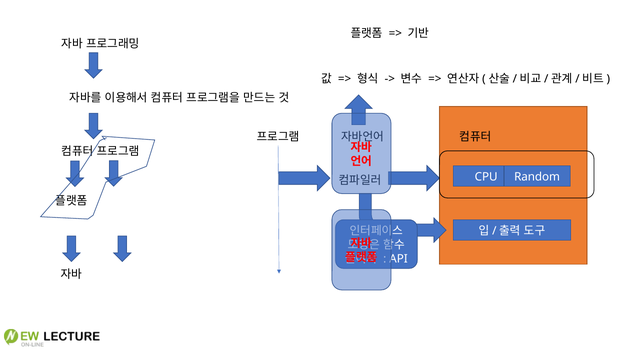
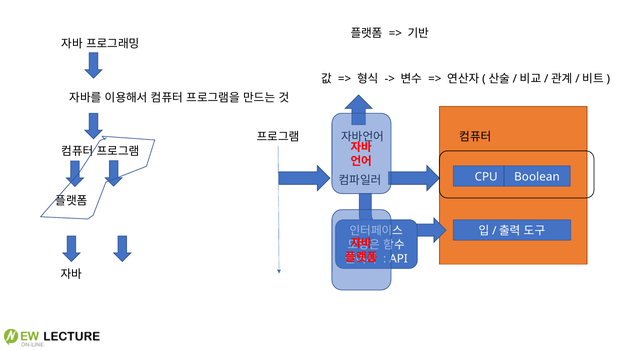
Random: Random -> Boolean
